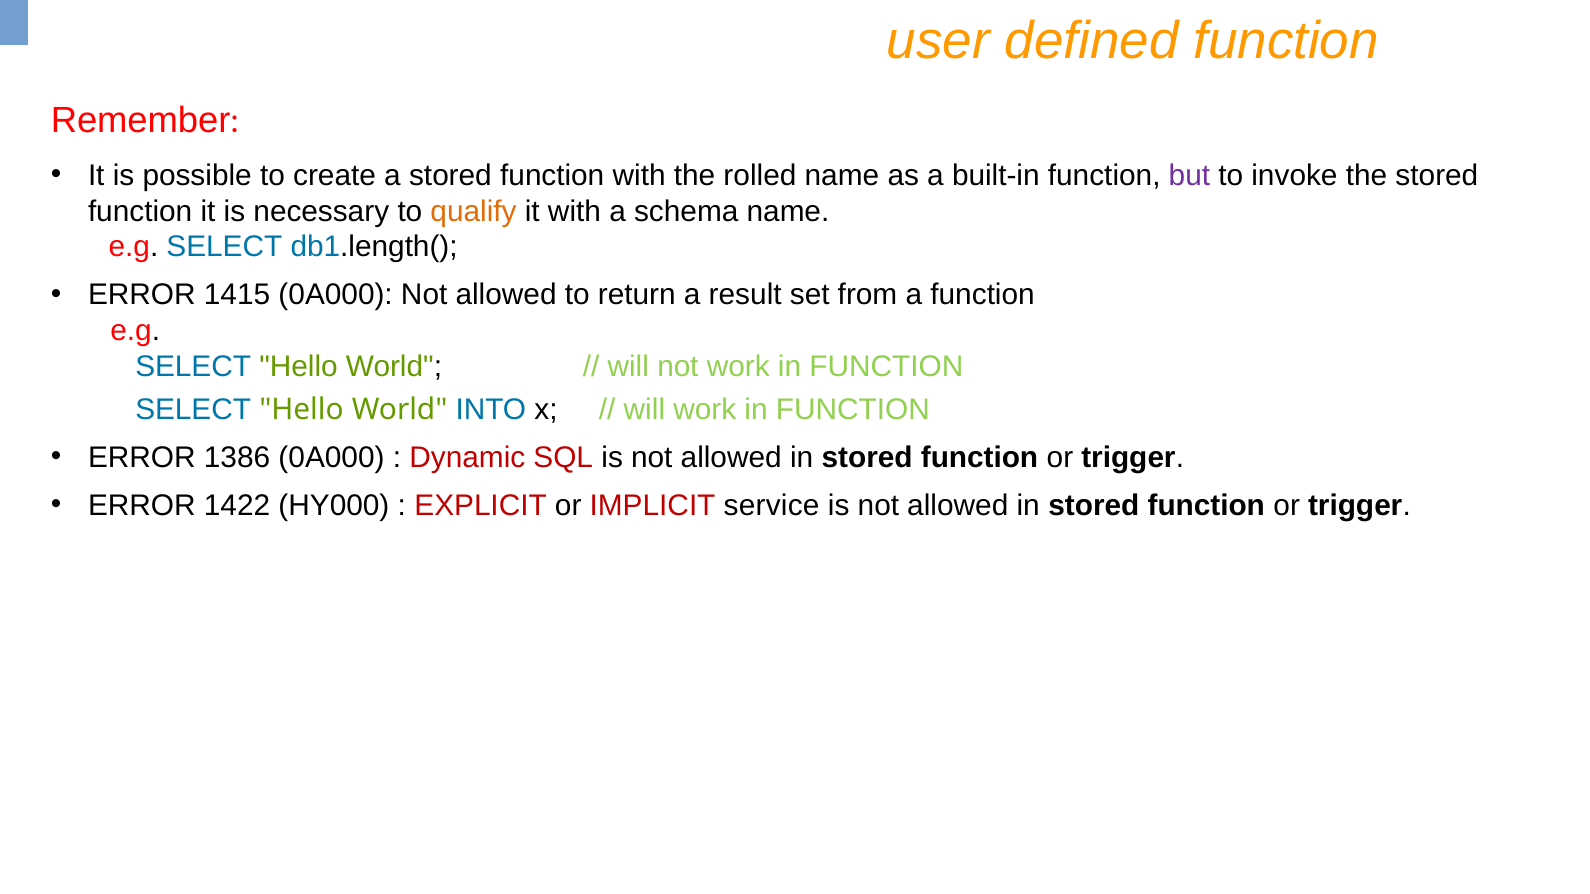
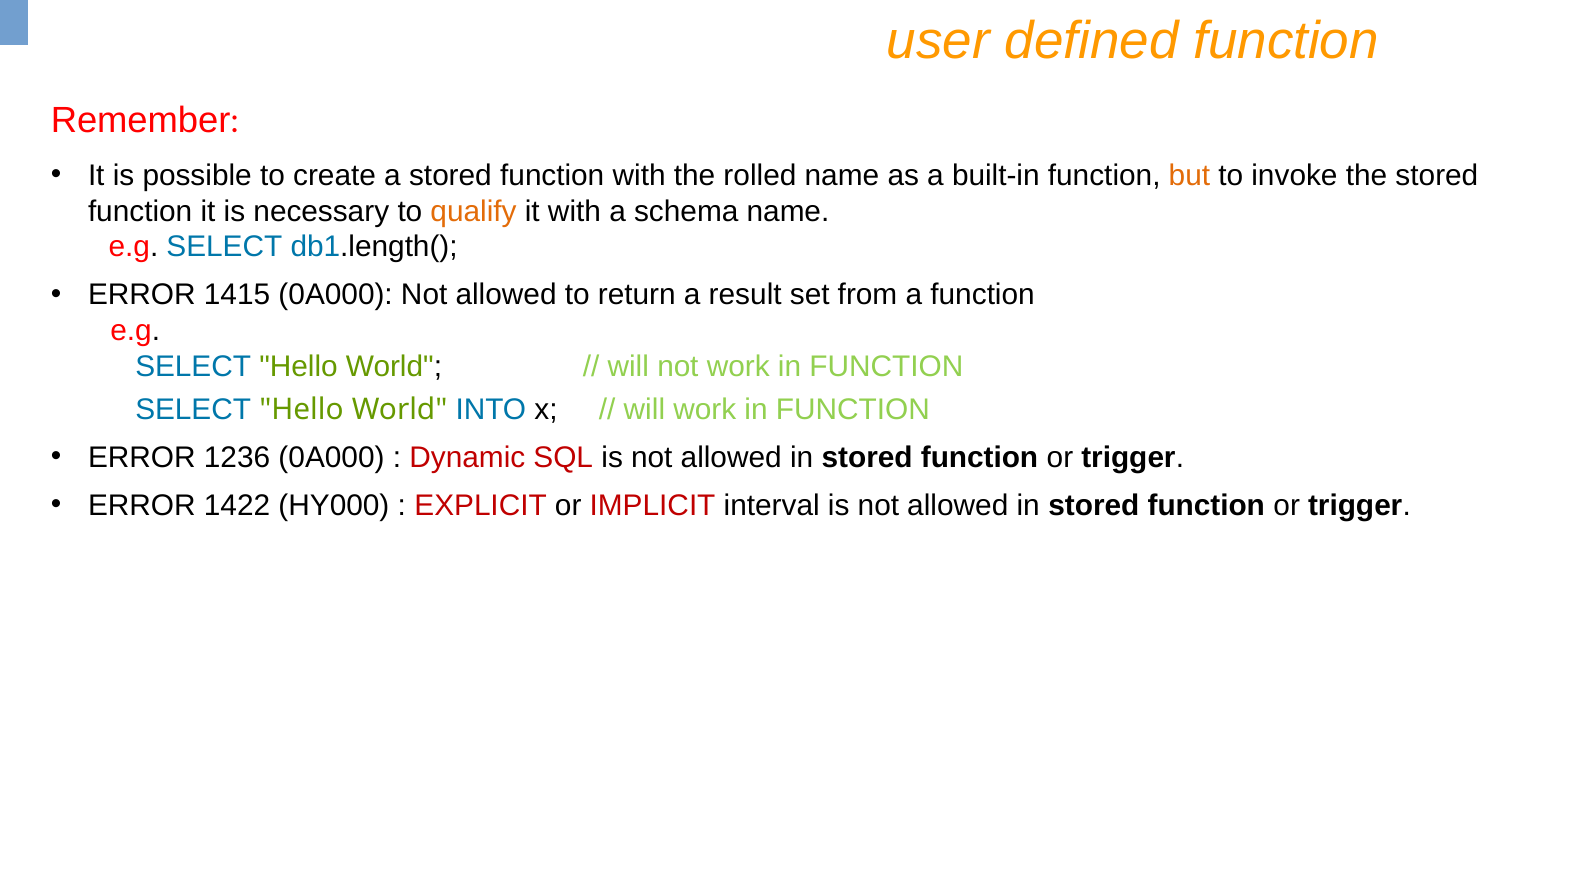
but colour: purple -> orange
1386: 1386 -> 1236
service: service -> interval
